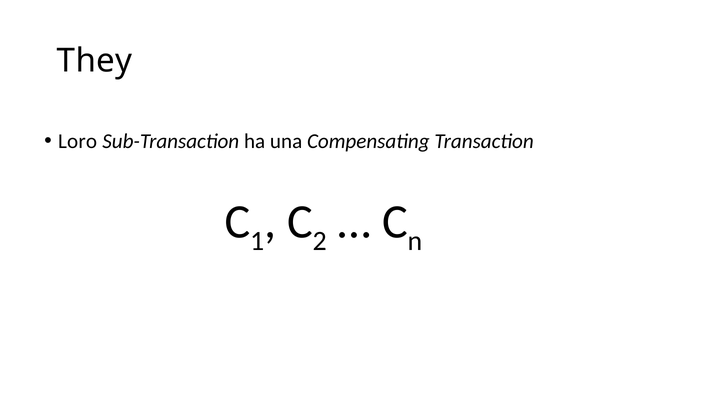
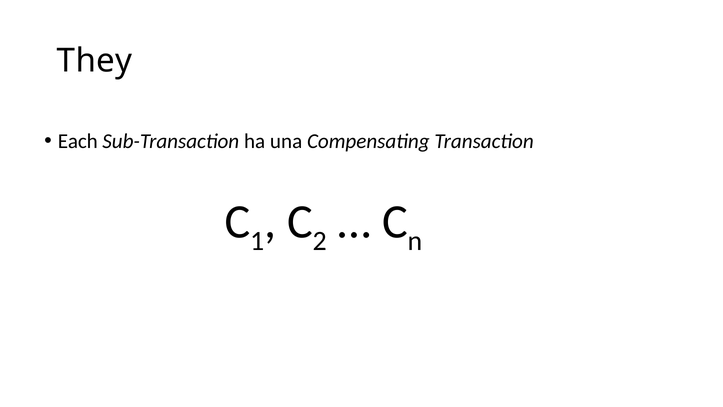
Loro: Loro -> Each
